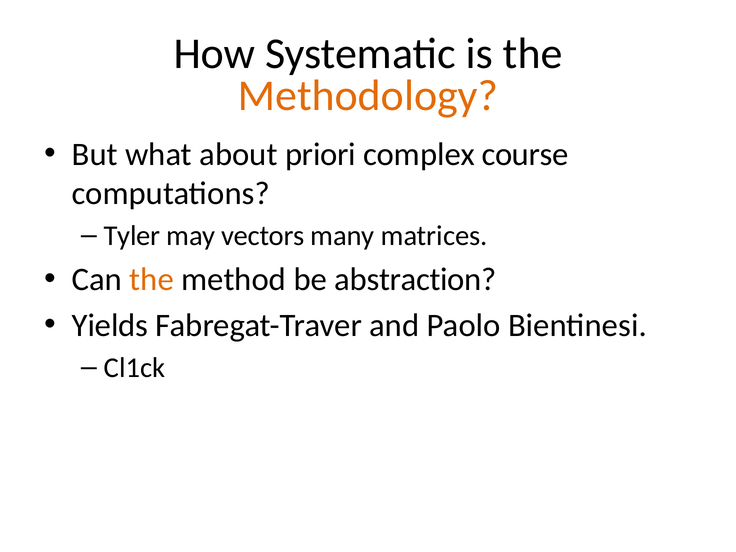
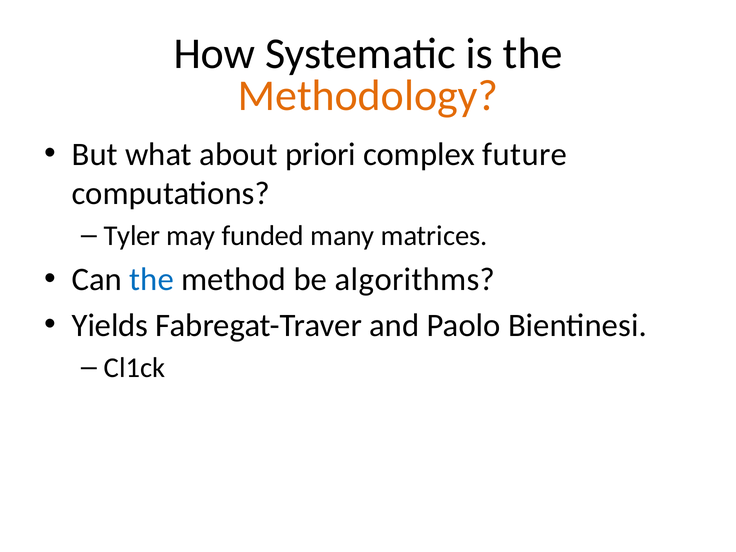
course: course -> future
vectors: vectors -> funded
the at (152, 280) colour: orange -> blue
abstraction: abstraction -> algorithms
